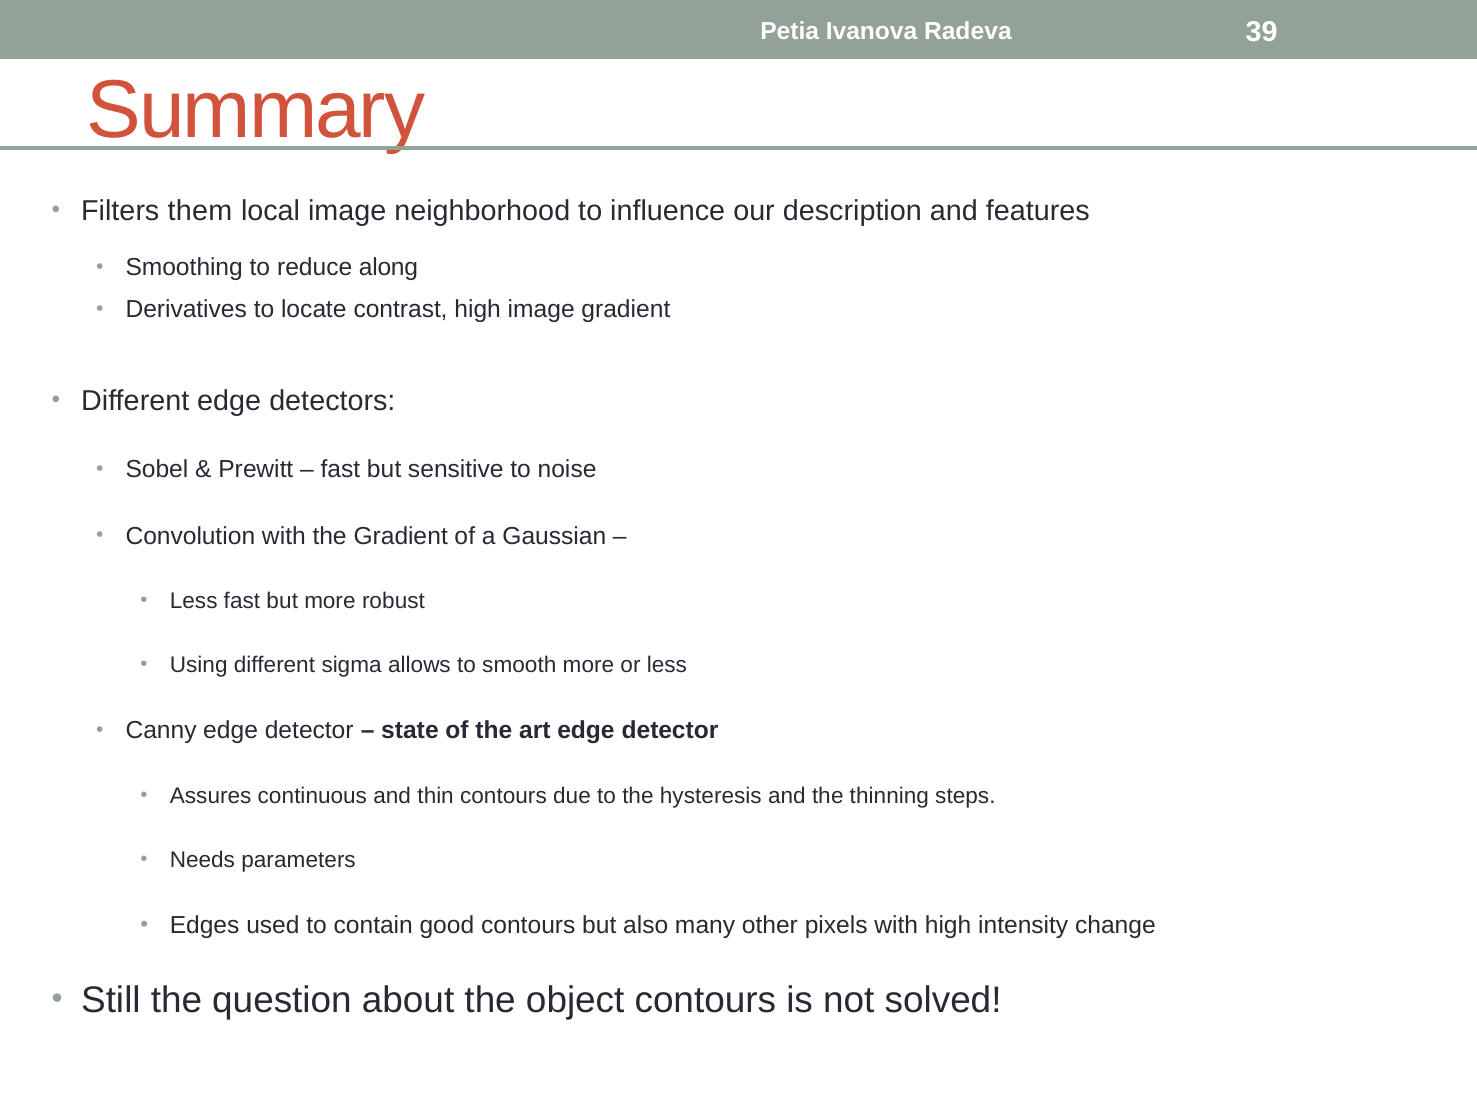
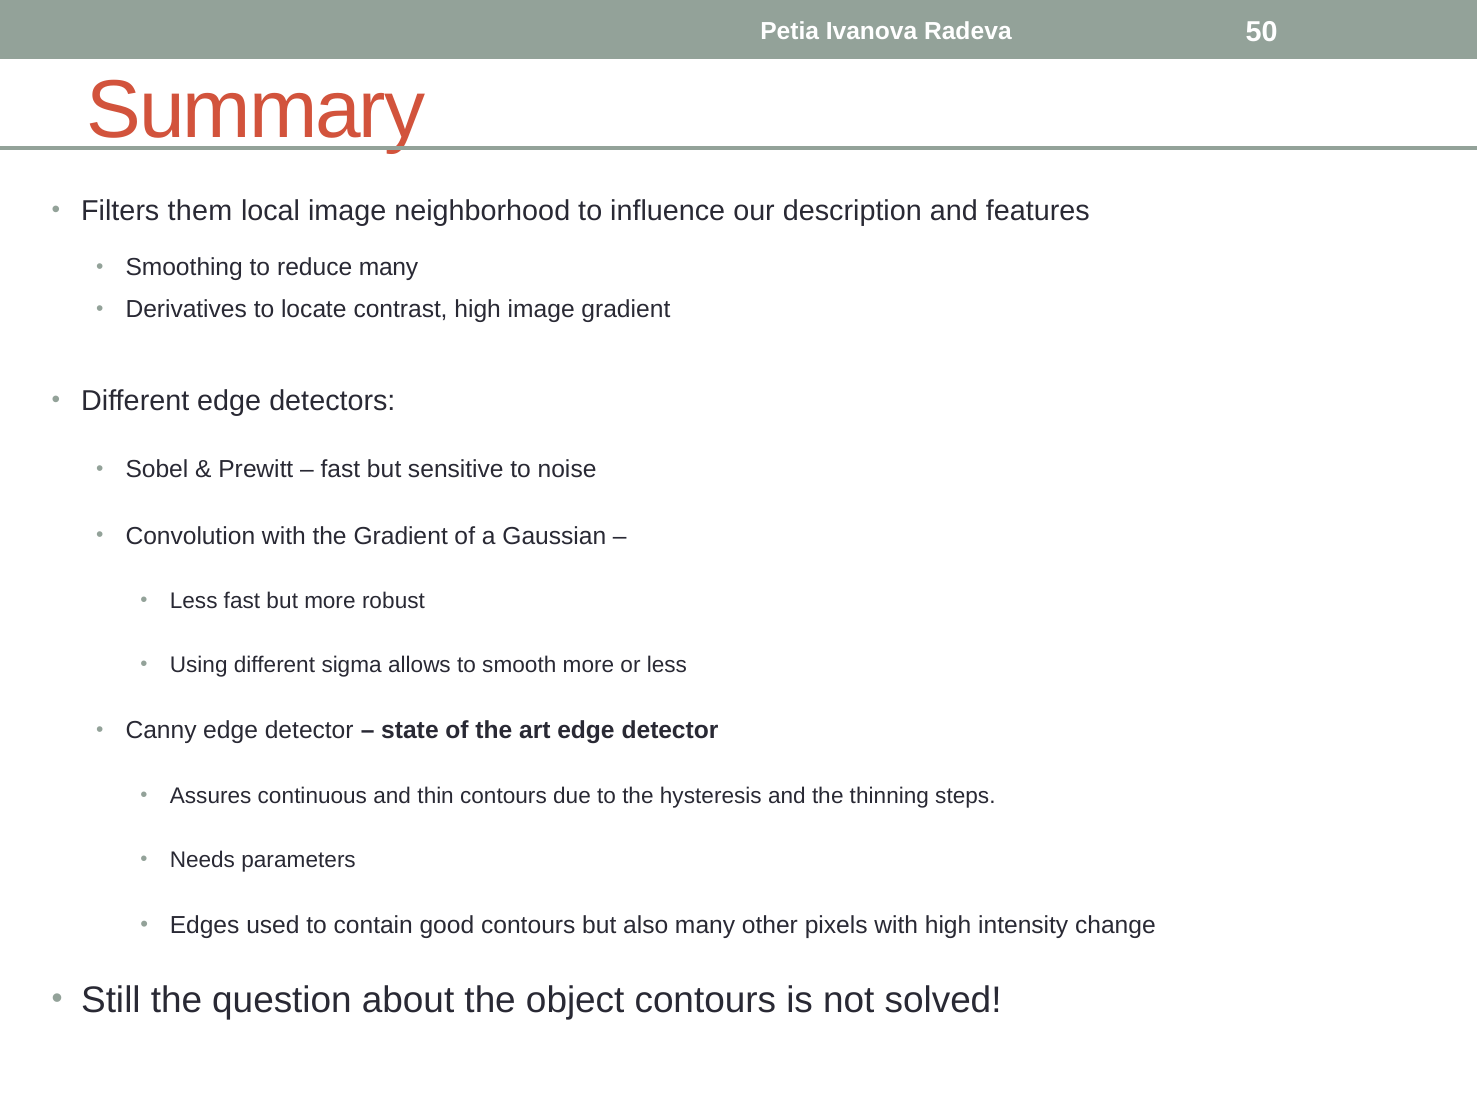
39: 39 -> 50
reduce along: along -> many
